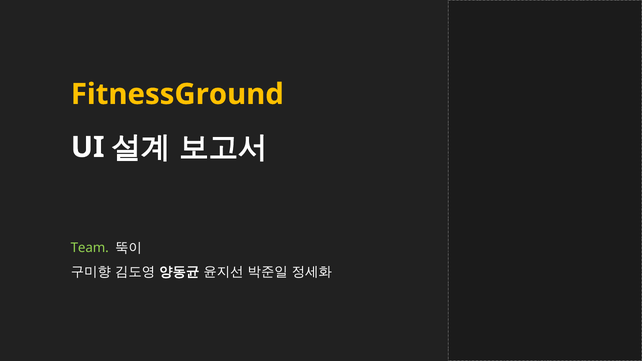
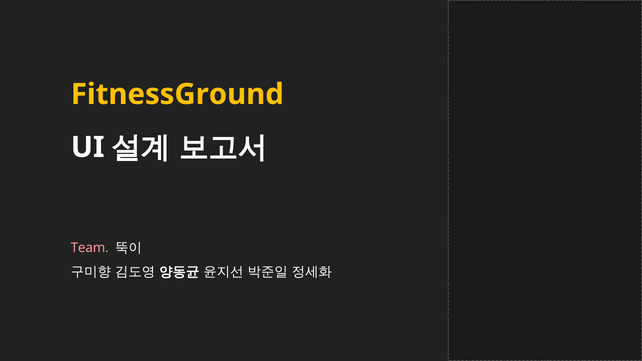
Team colour: light green -> pink
